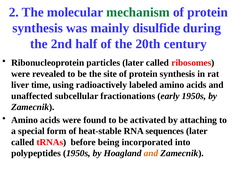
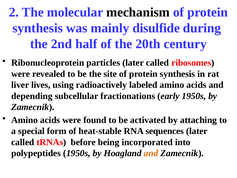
mechanism colour: green -> black
time: time -> lives
unaffected: unaffected -> depending
